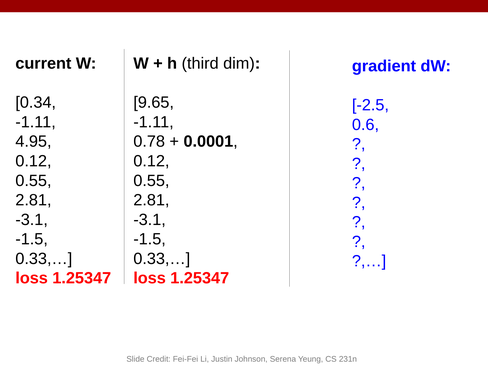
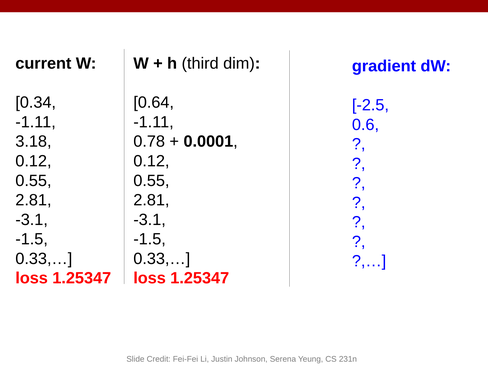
9.65: 9.65 -> 0.64
4.95: 4.95 -> 3.18
